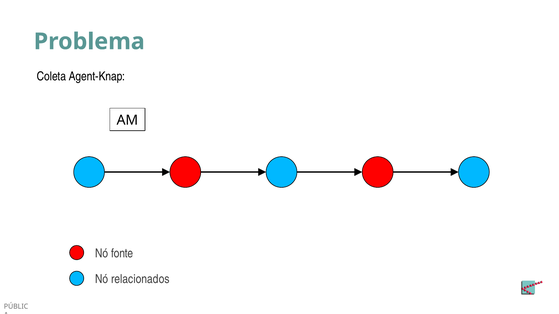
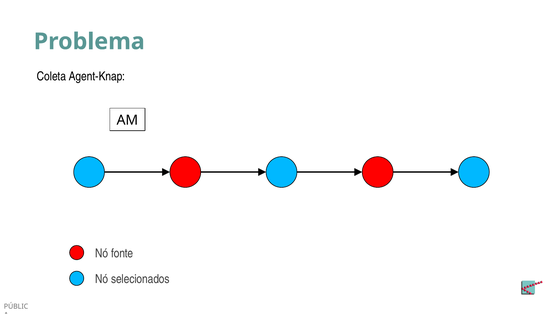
relacionados: relacionados -> selecionados
